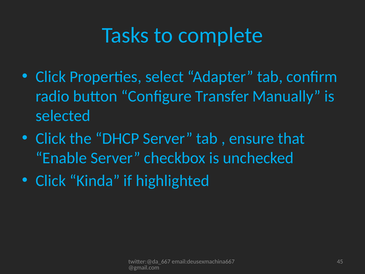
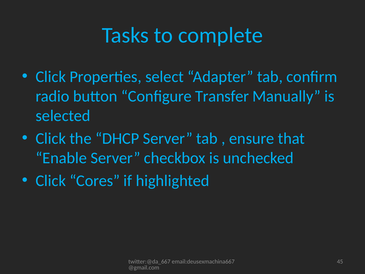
Kinda: Kinda -> Cores
